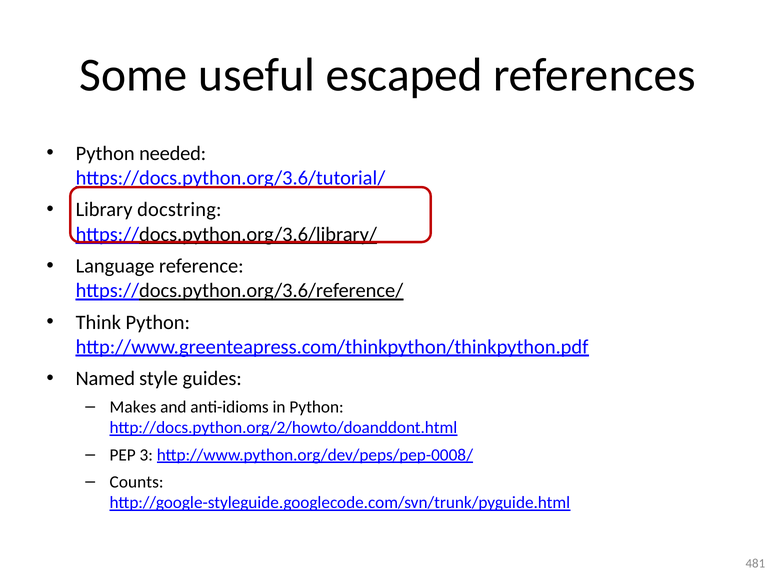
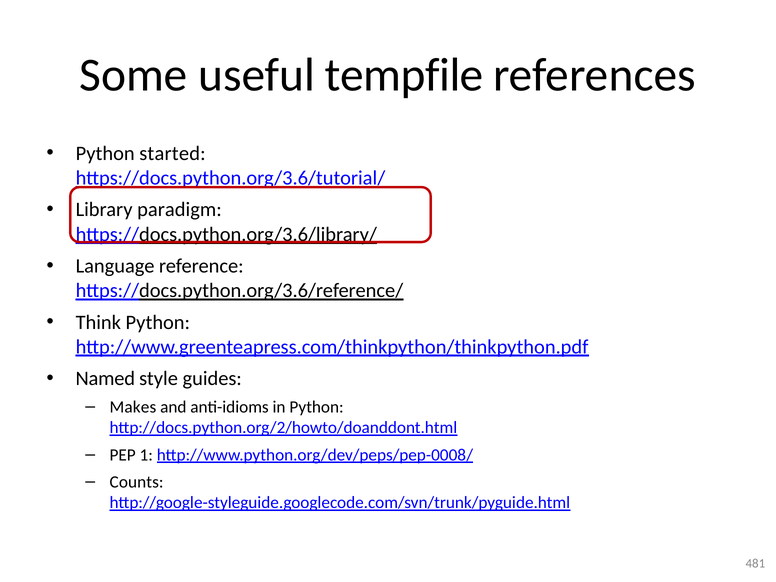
escaped: escaped -> tempfile
needed: needed -> started
docstring: docstring -> paradigm
3: 3 -> 1
